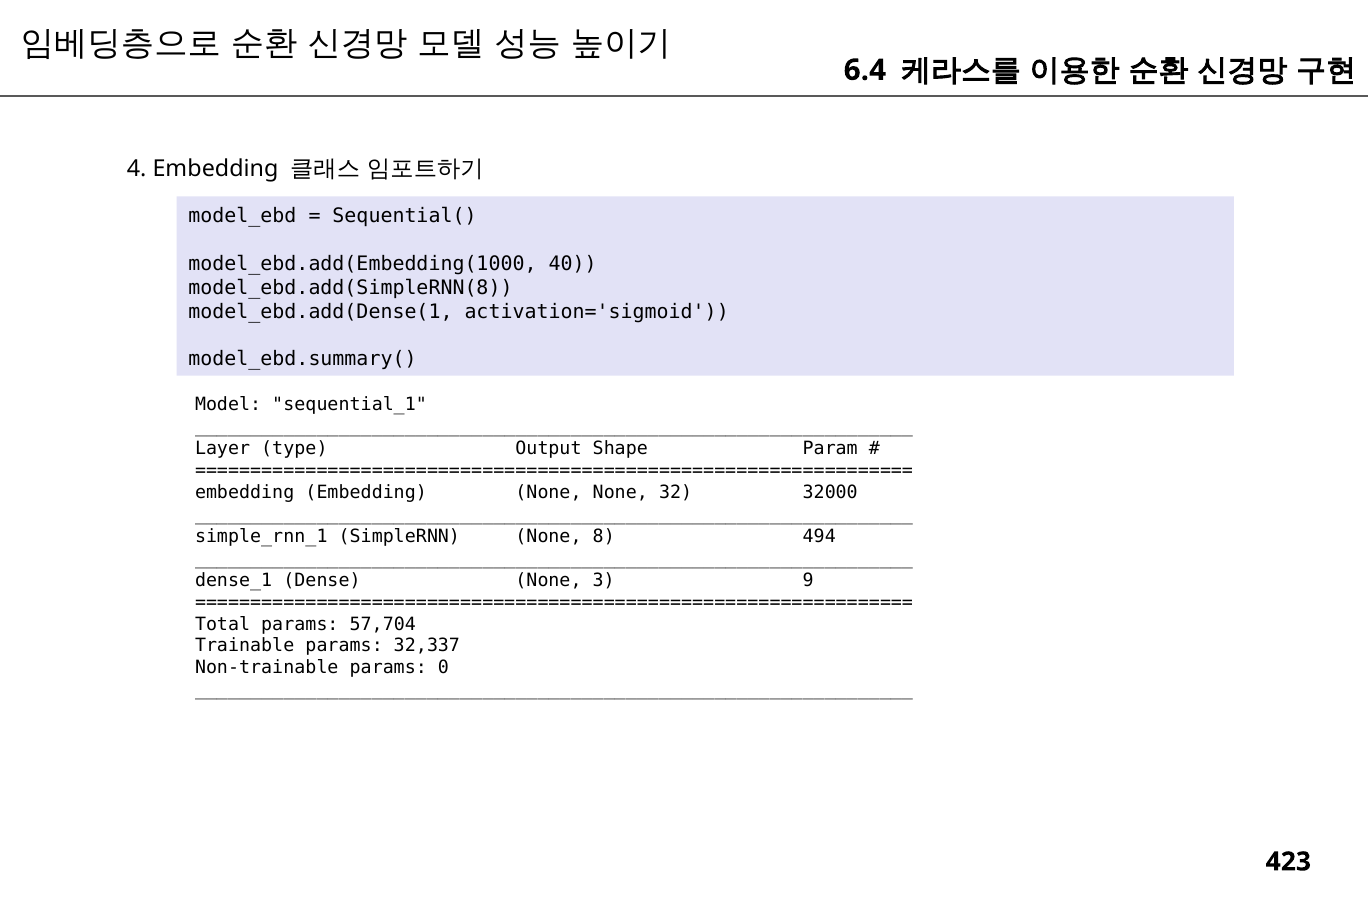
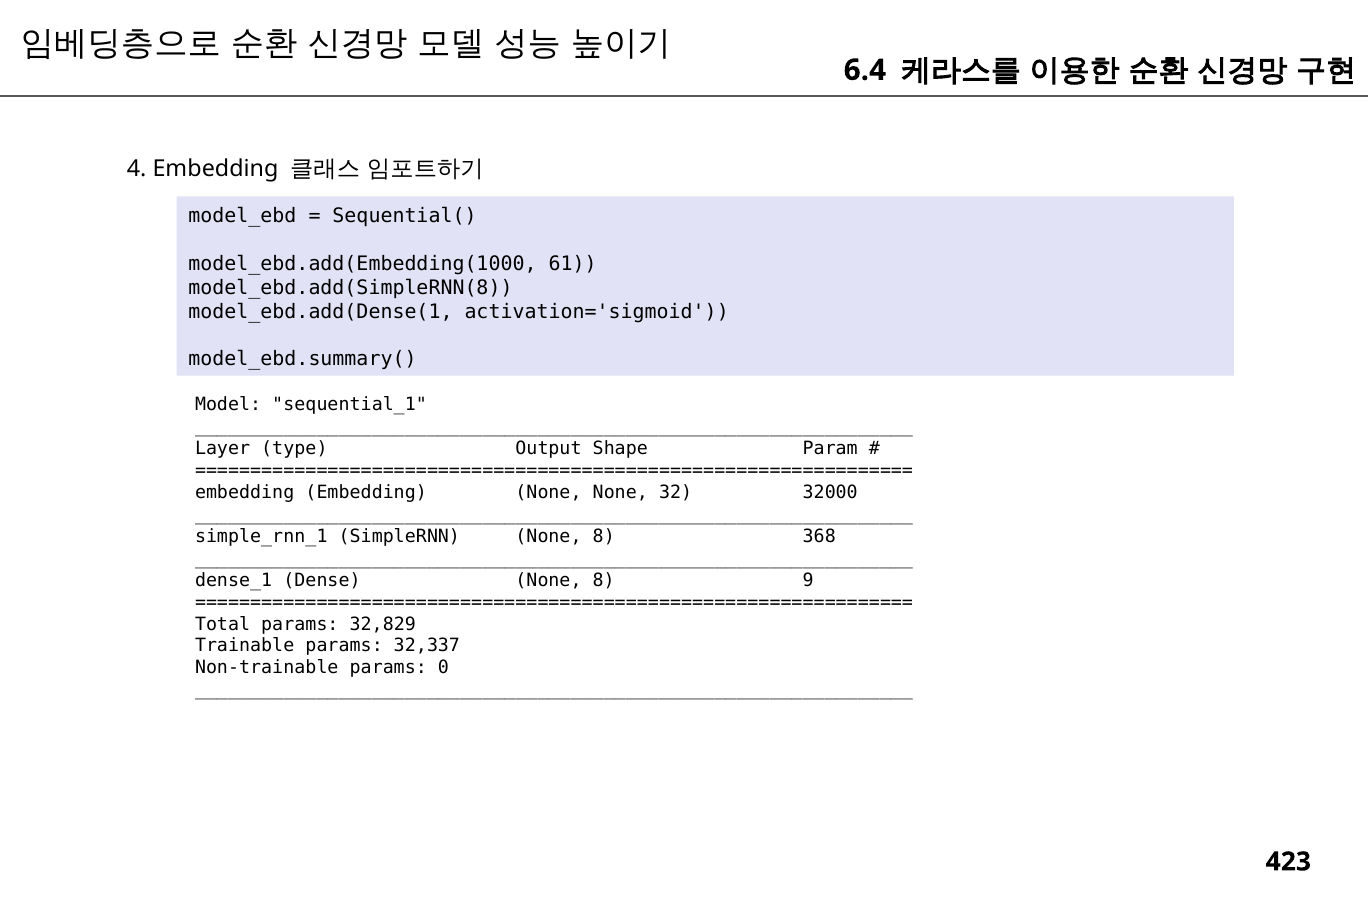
40: 40 -> 61
494: 494 -> 368
Dense None 3: 3 -> 8
57,704: 57,704 -> 32,829
